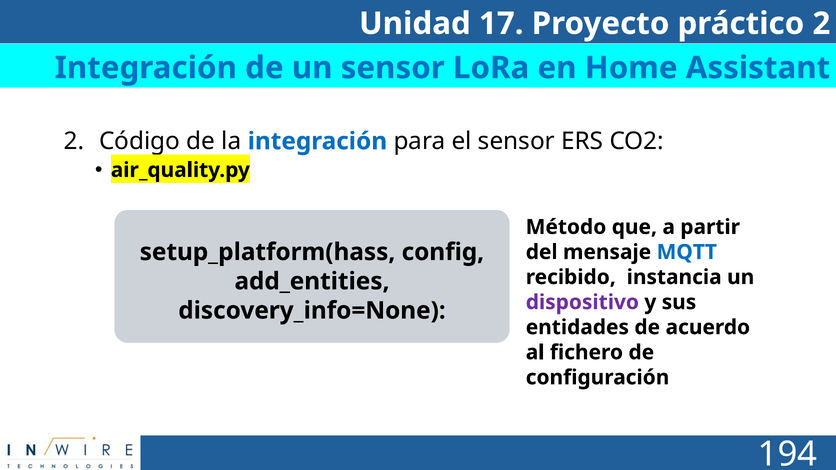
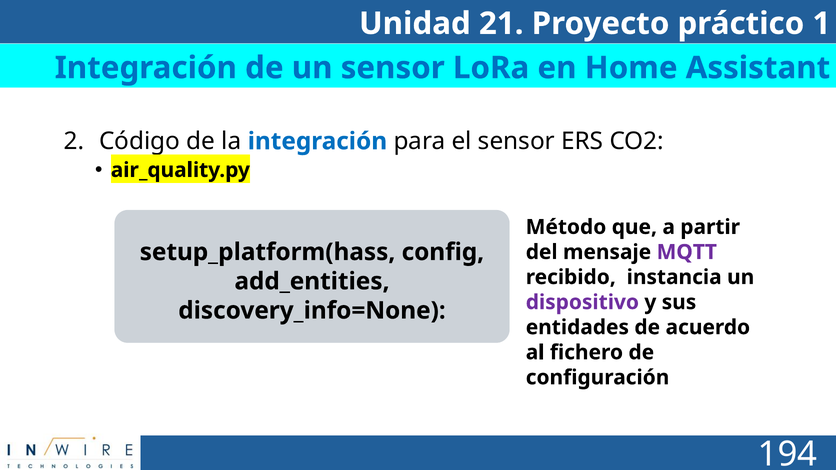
17: 17 -> 21
práctico 2: 2 -> 1
MQTT colour: blue -> purple
